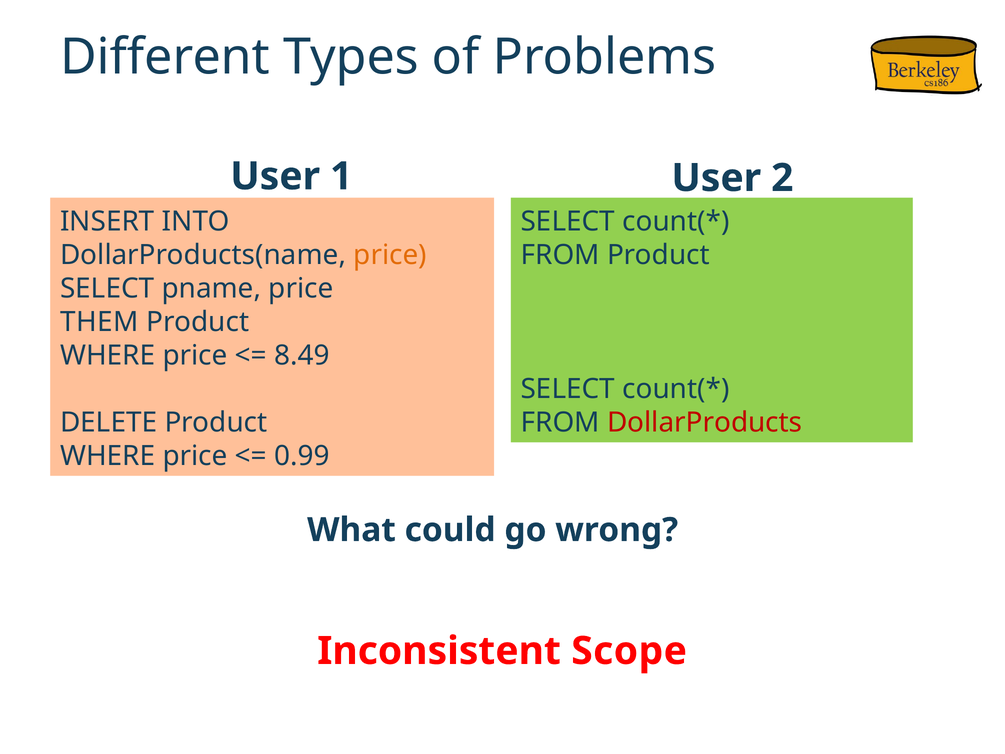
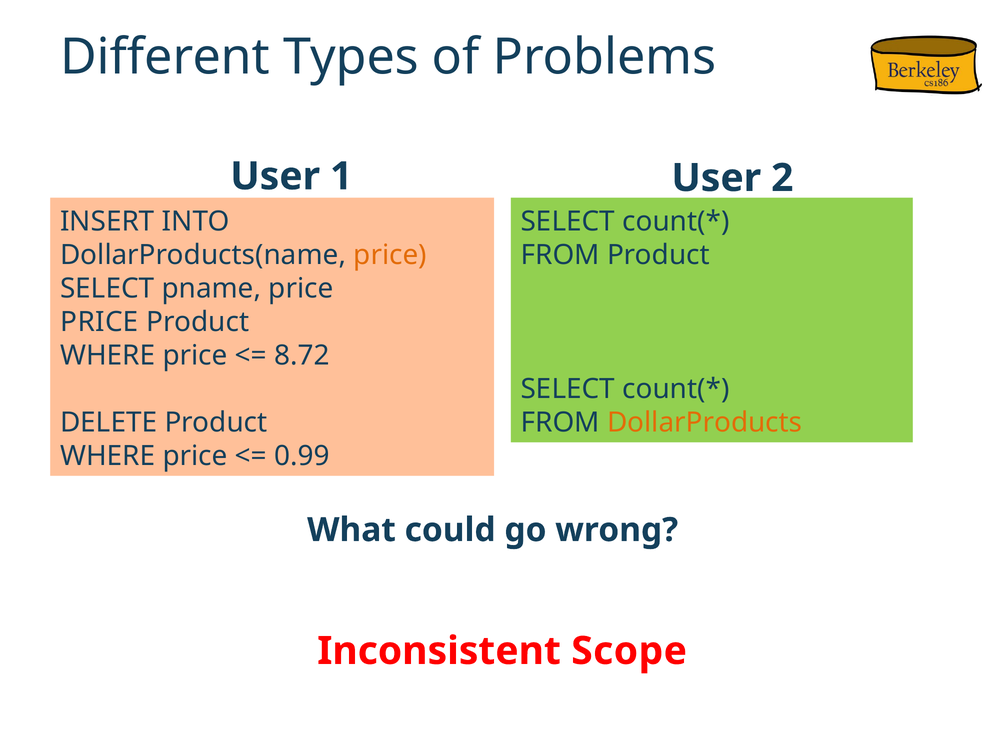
THEM at (99, 322): THEM -> PRICE
8.49: 8.49 -> 8.72
DollarProducts colour: red -> orange
